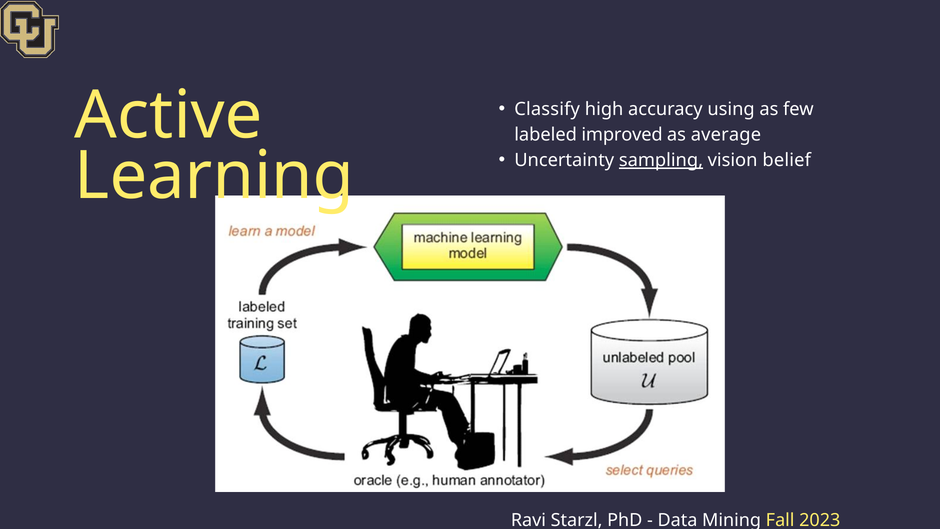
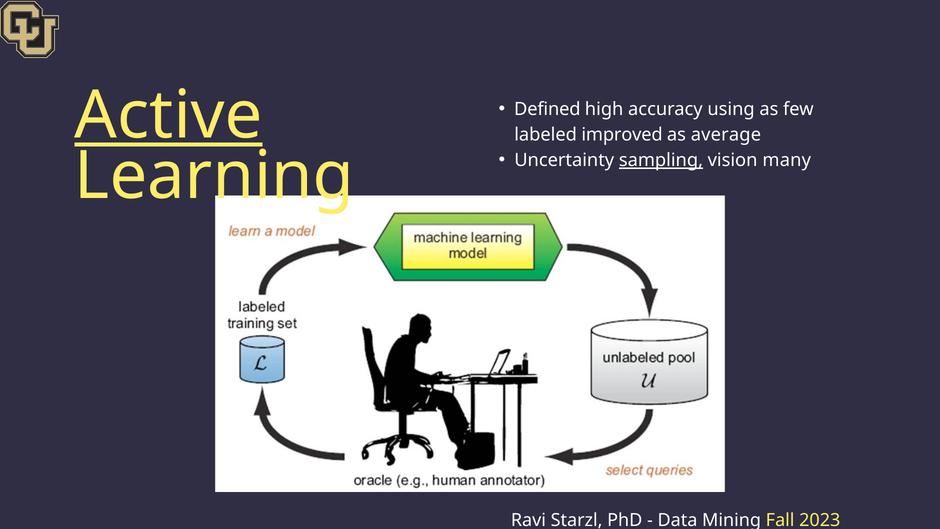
Active underline: none -> present
Classify: Classify -> Defined
belief: belief -> many
